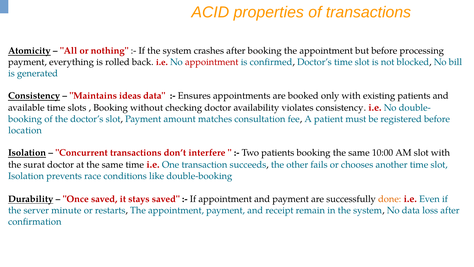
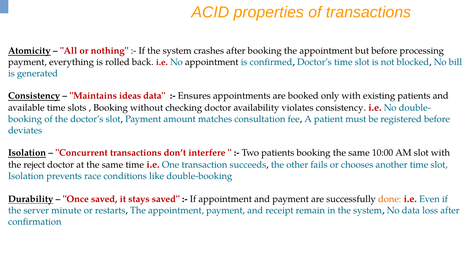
appointment at (212, 62) colour: red -> black
location: location -> deviates
surat: surat -> reject
